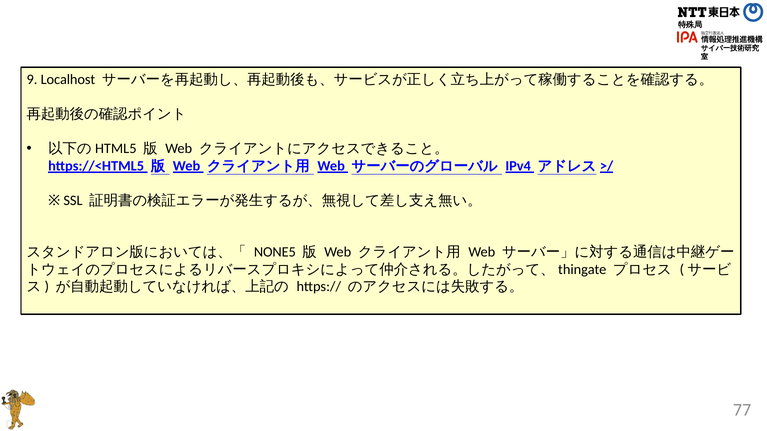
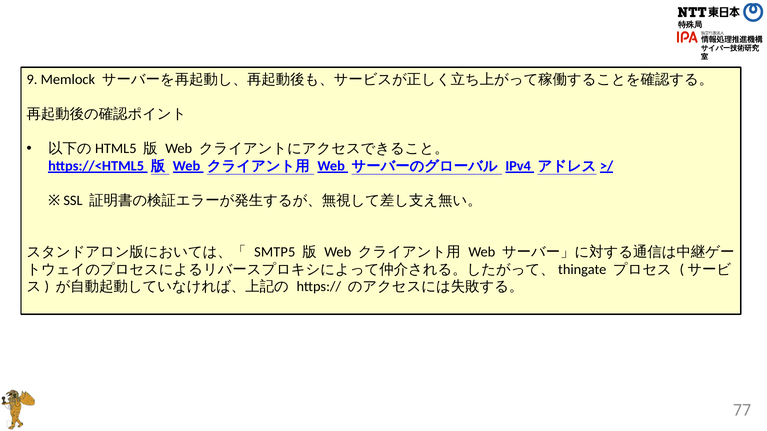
Localhost: Localhost -> Memlock
NONE5: NONE5 -> SMTP5
